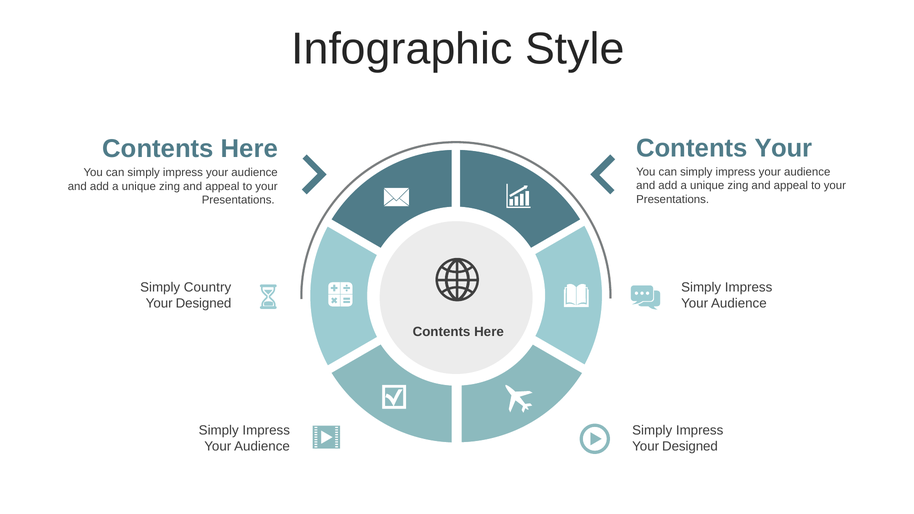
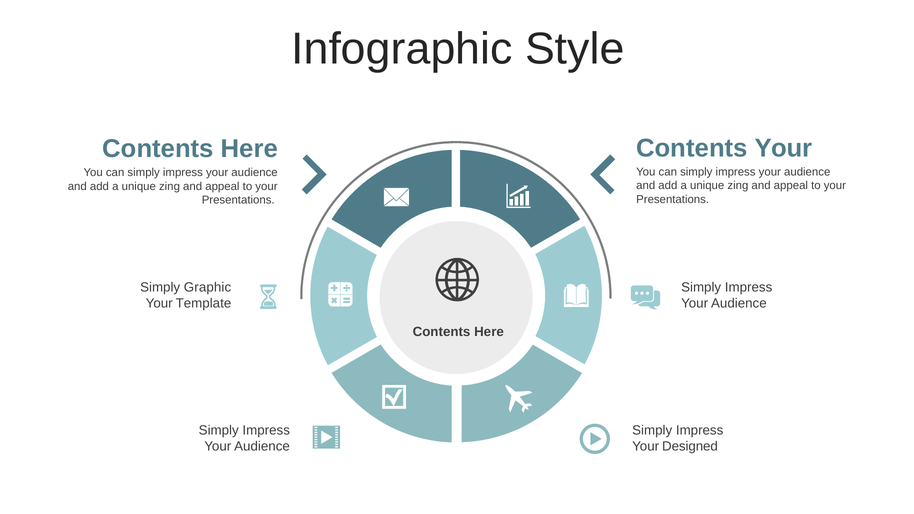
Country: Country -> Graphic
Designed at (204, 304): Designed -> Template
